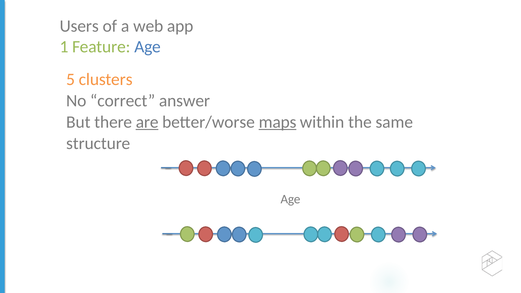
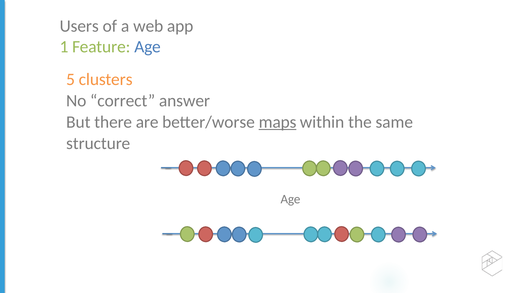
are underline: present -> none
